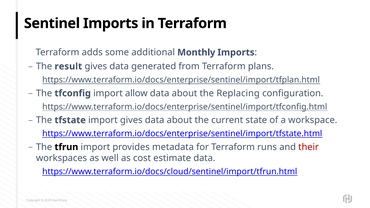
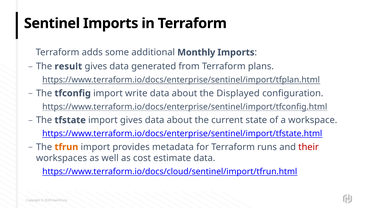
allow: allow -> write
Replacing: Replacing -> Displayed
tfrun colour: black -> orange
